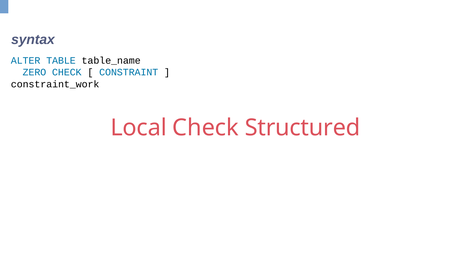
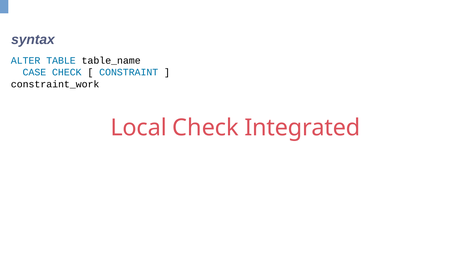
ZERO: ZERO -> CASE
Structured: Structured -> Integrated
